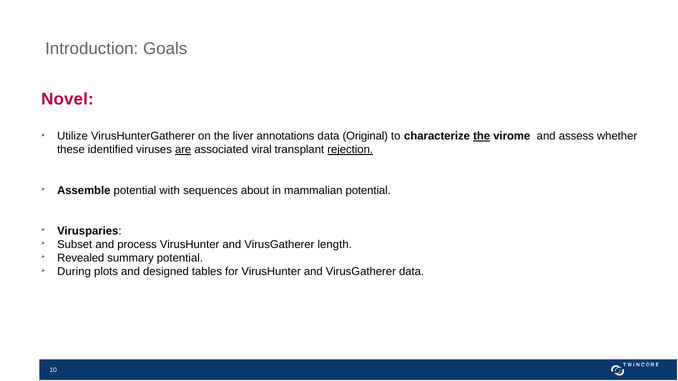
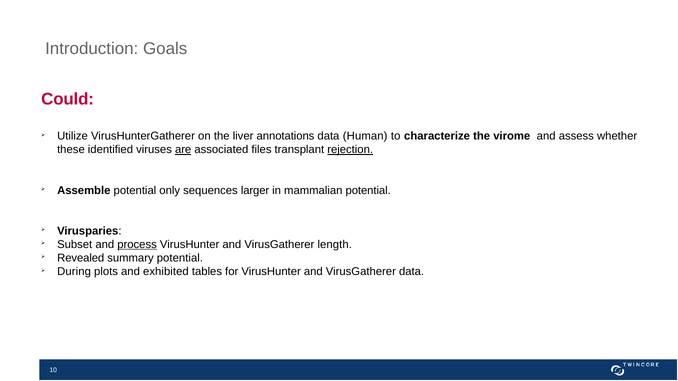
Novel: Novel -> Could
Original: Original -> Human
the at (482, 136) underline: present -> none
viral: viral -> files
with: with -> only
about: about -> larger
process underline: none -> present
designed: designed -> exhibited
